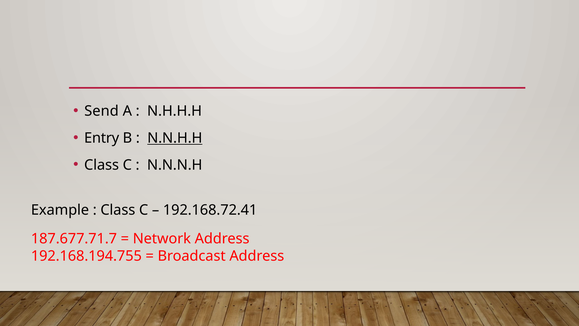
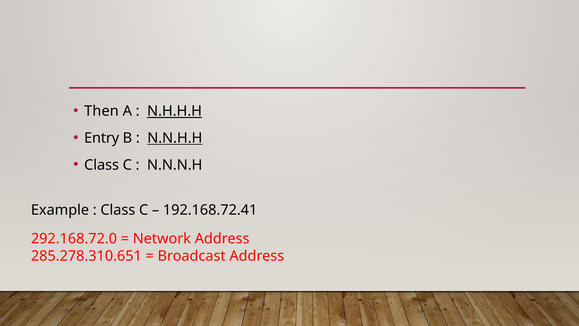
Send: Send -> Then
N.H.H.H underline: none -> present
187.677.71.7: 187.677.71.7 -> 292.168.72.0
192.168.194.755: 192.168.194.755 -> 285.278.310.651
